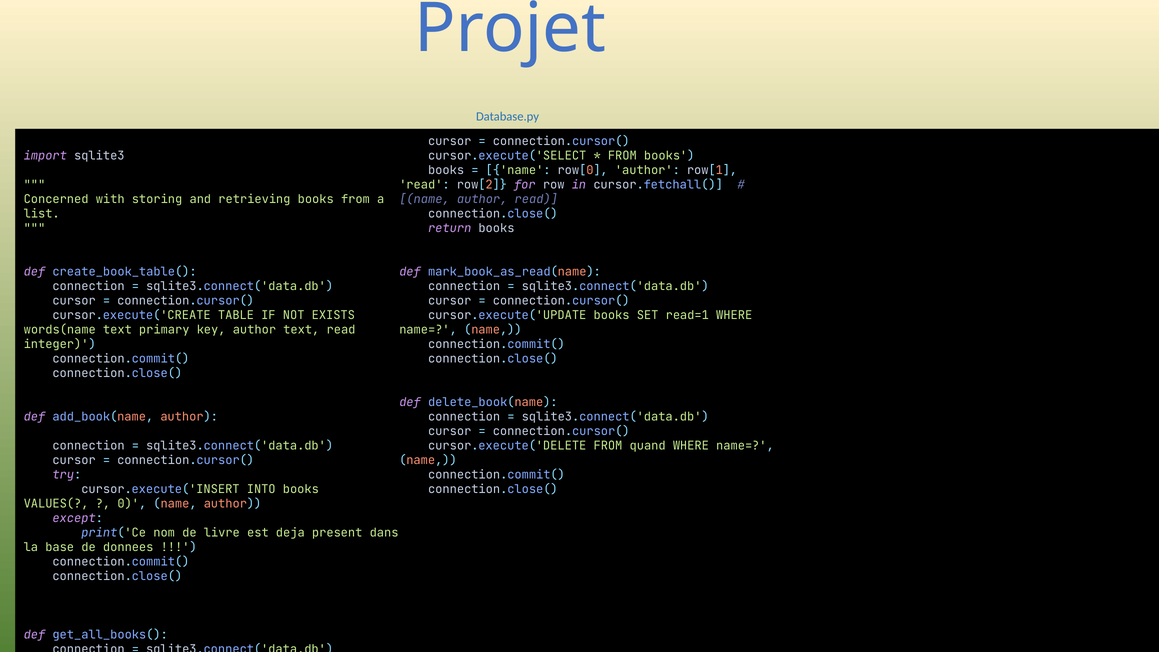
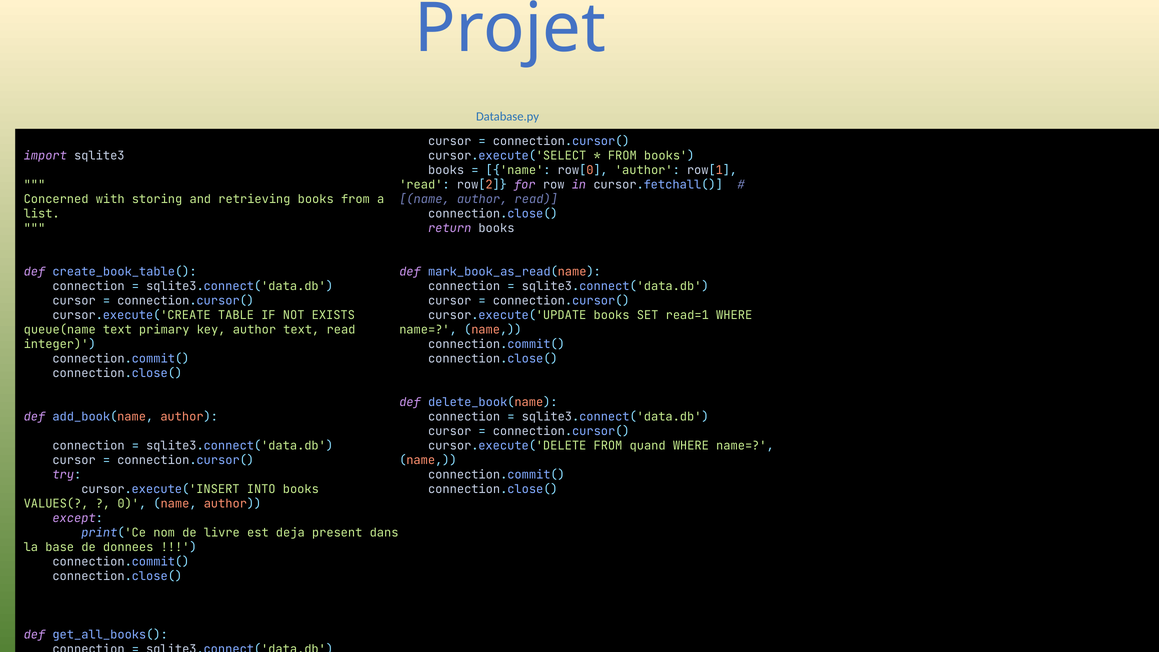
words(name: words(name -> queue(name
